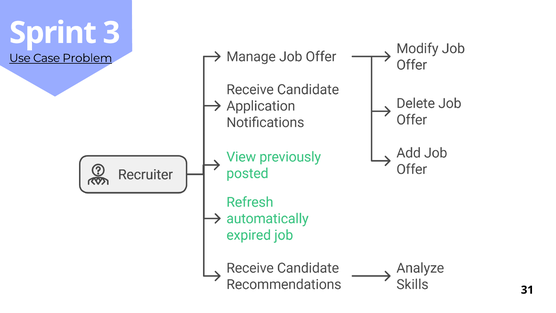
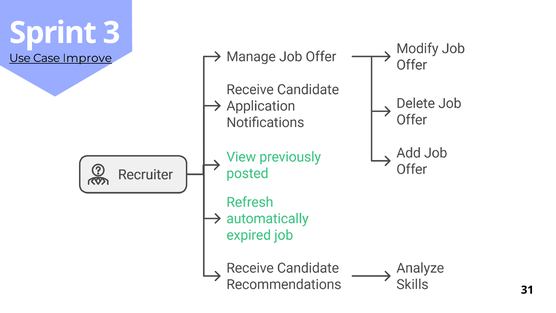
Problem: Problem -> Improve
